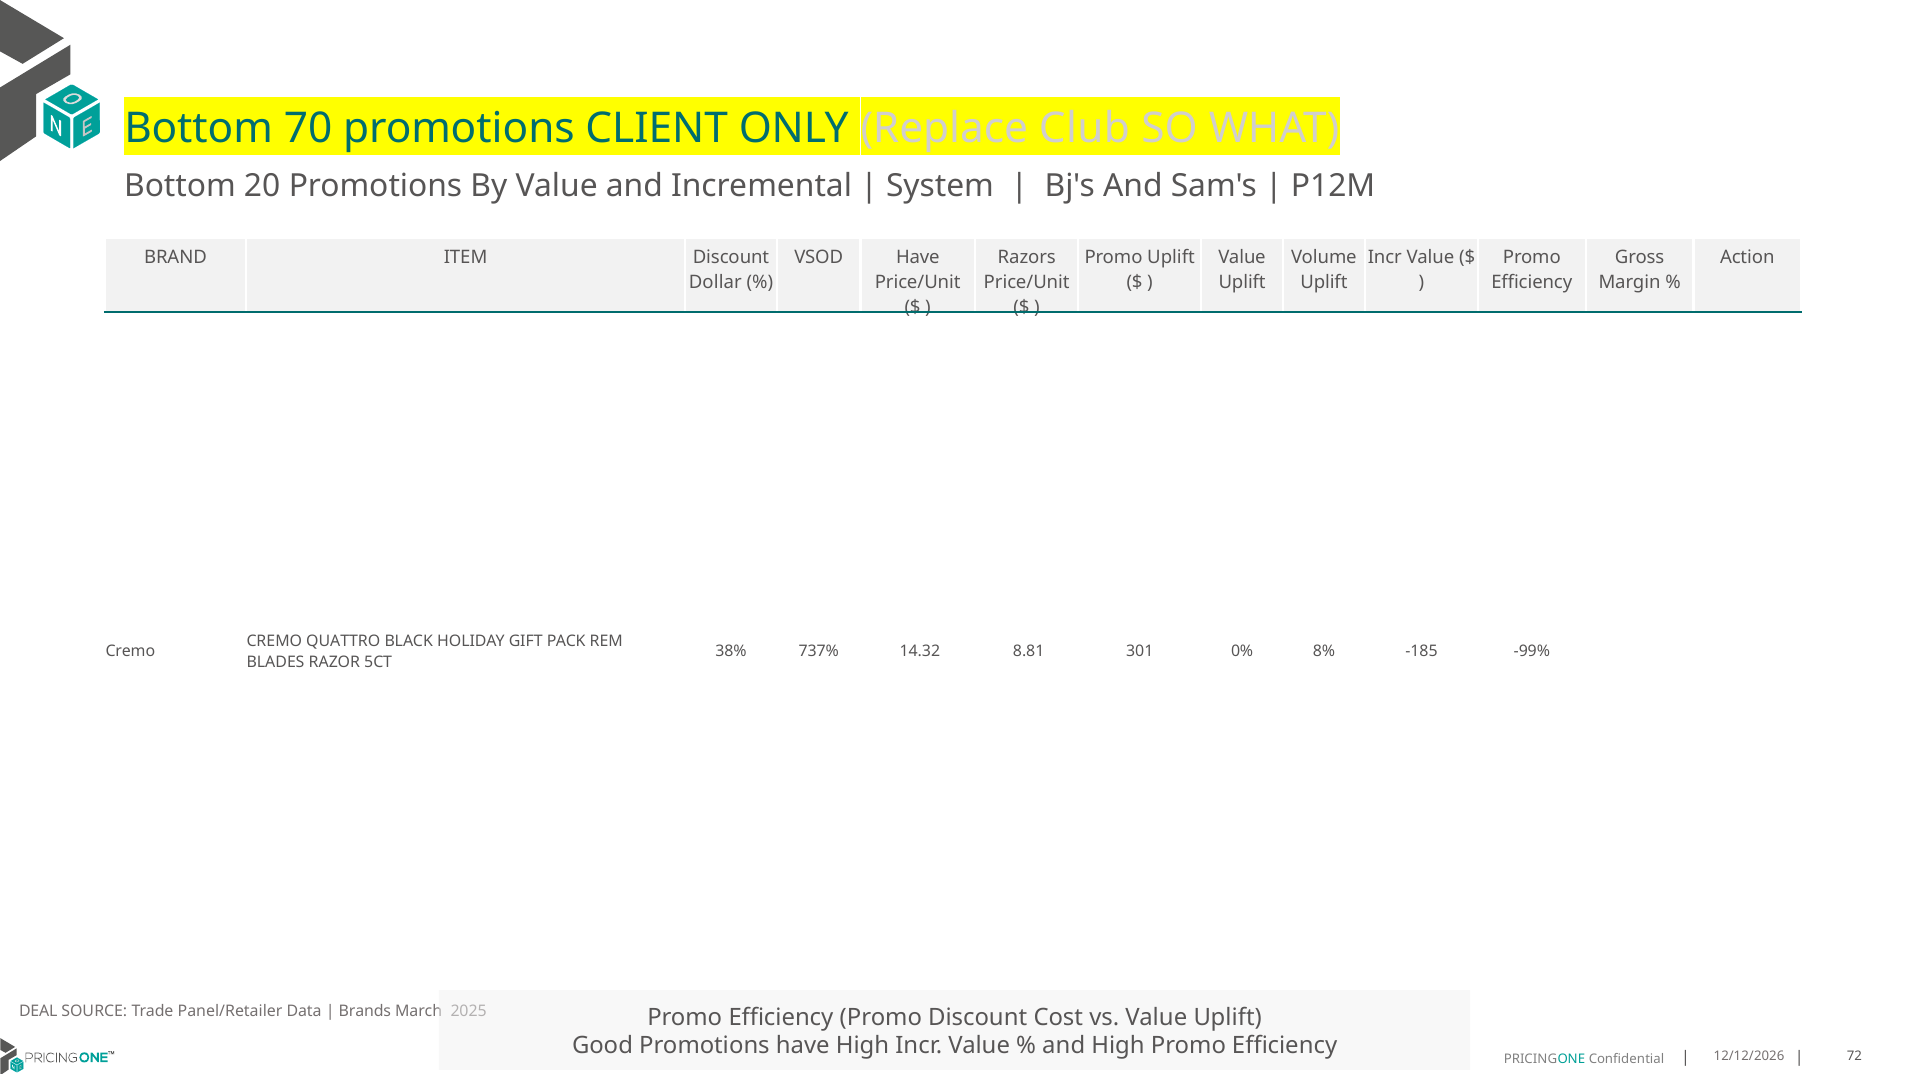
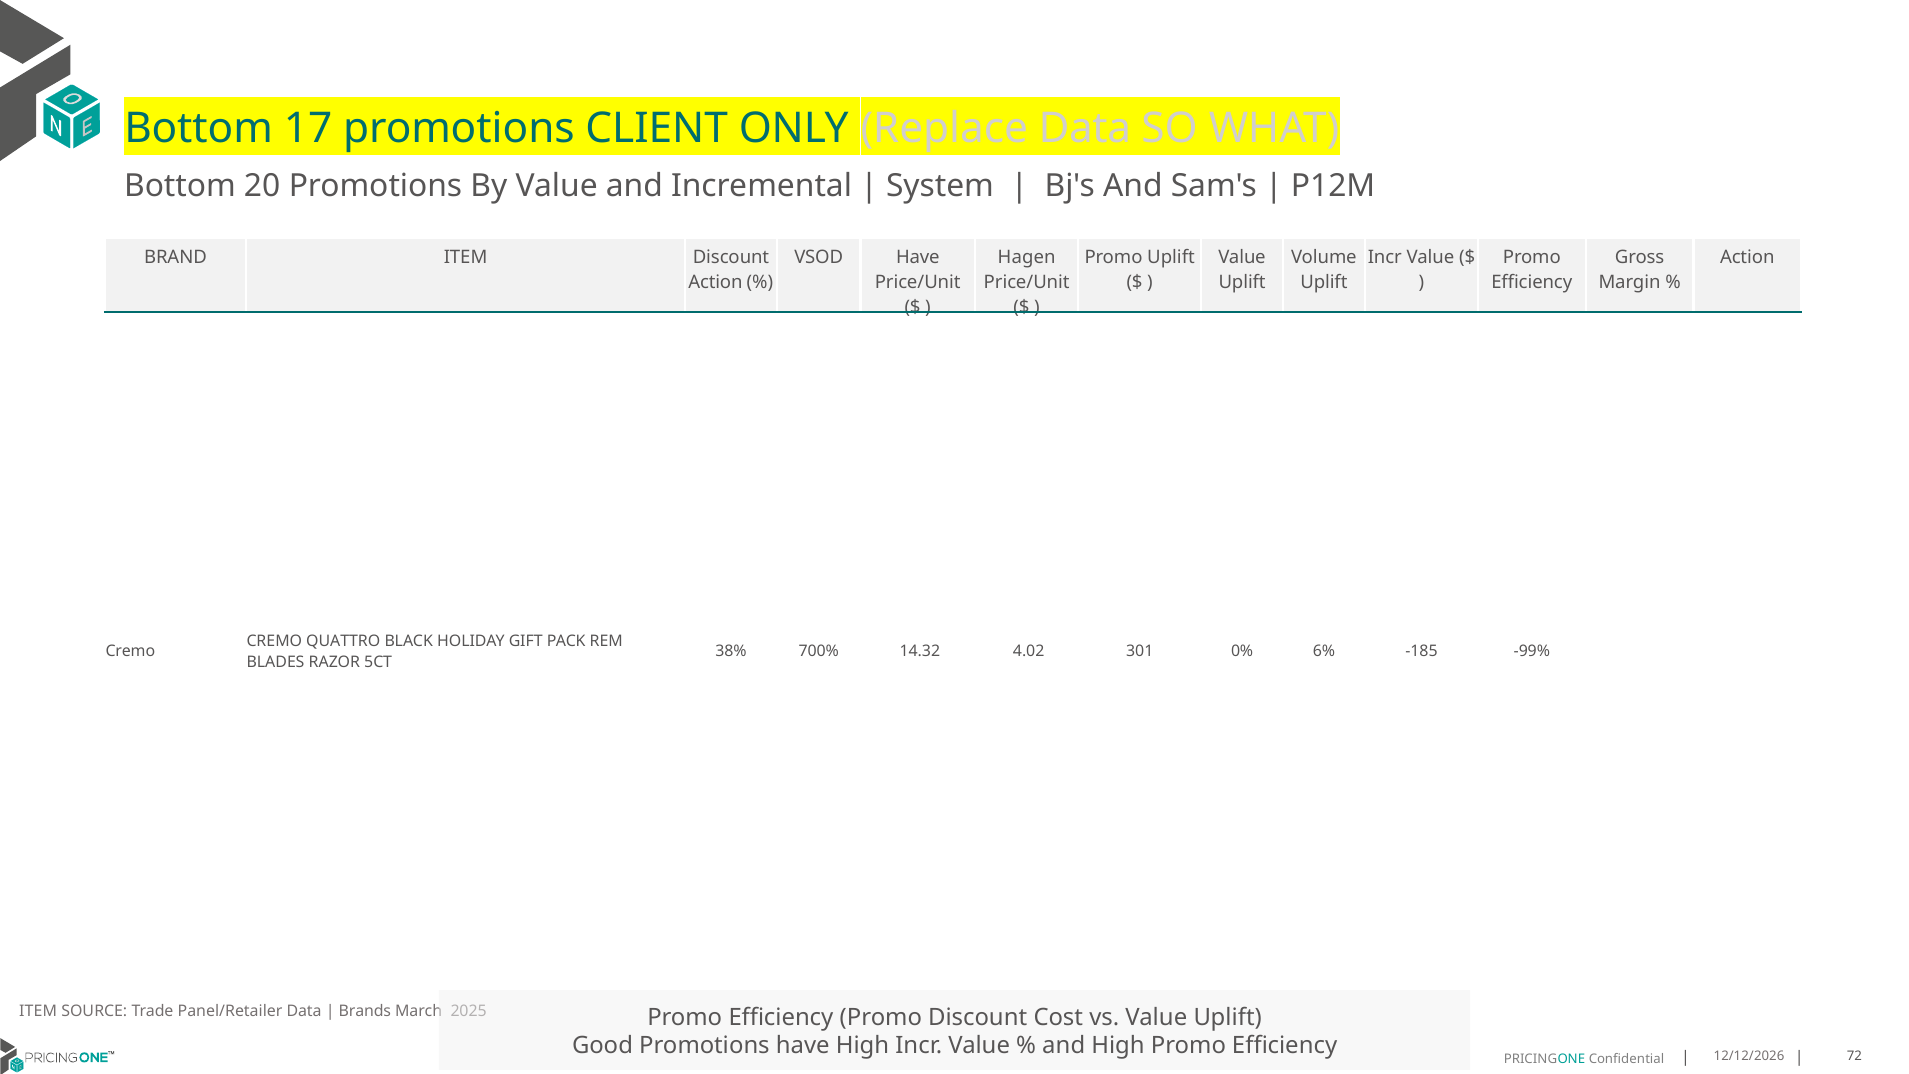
70: 70 -> 17
Replace Club: Club -> Data
Razors: Razors -> Hagen
Dollar at (715, 282): Dollar -> Action
737%: 737% -> 700%
8.81: 8.81 -> 4.02
8%: 8% -> 6%
DEAL at (38, 1011): DEAL -> ITEM
